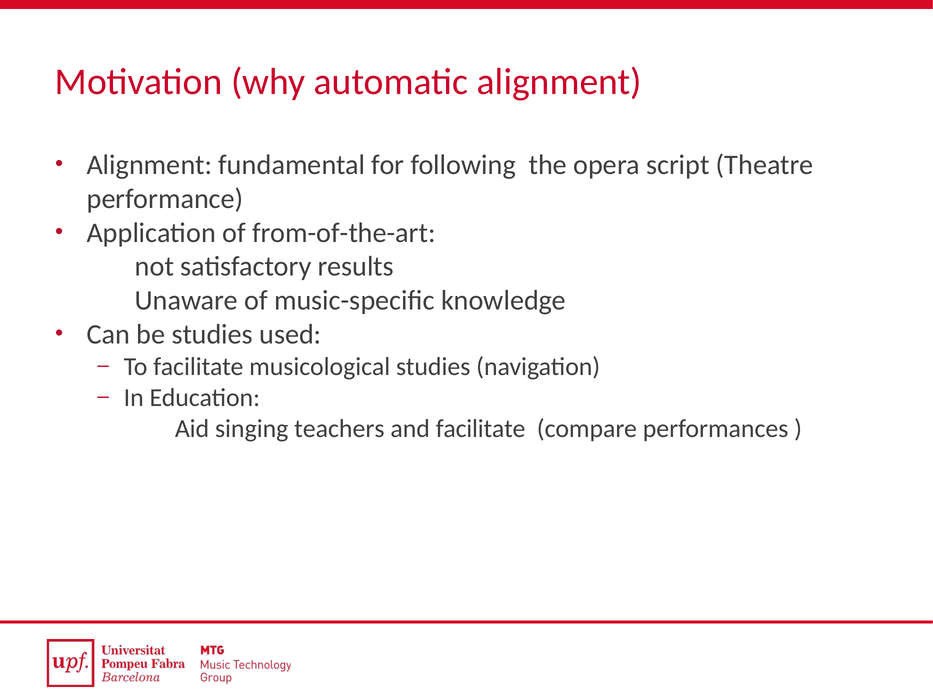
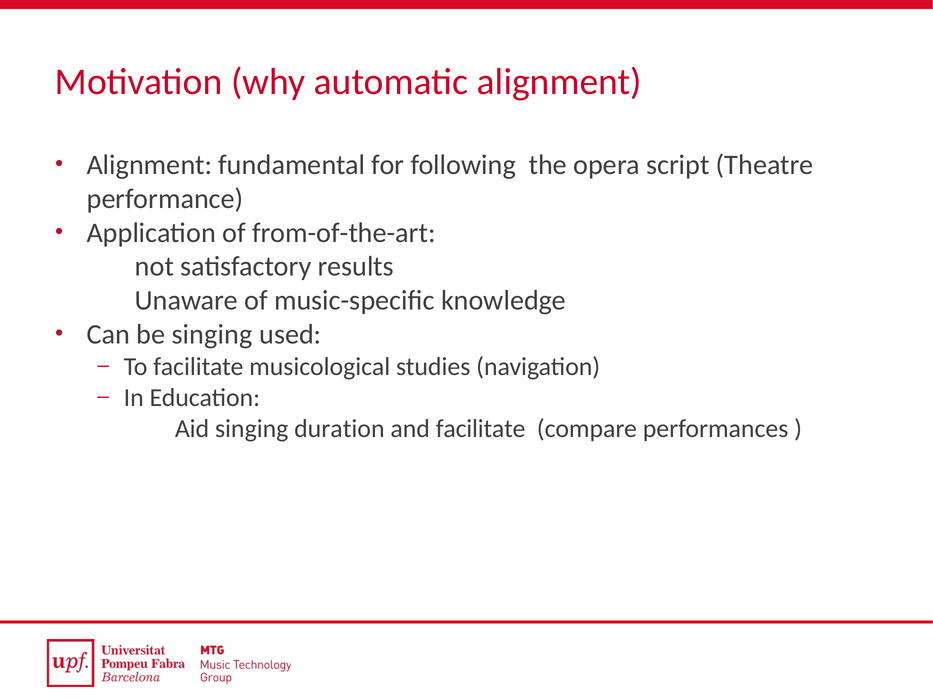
be studies: studies -> singing
teachers: teachers -> duration
